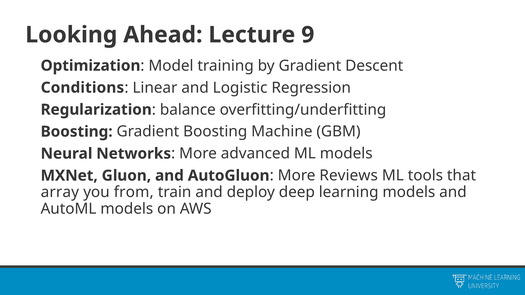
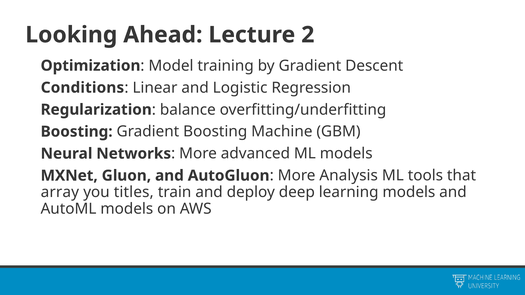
9: 9 -> 2
Reviews: Reviews -> Analysis
from: from -> titles
